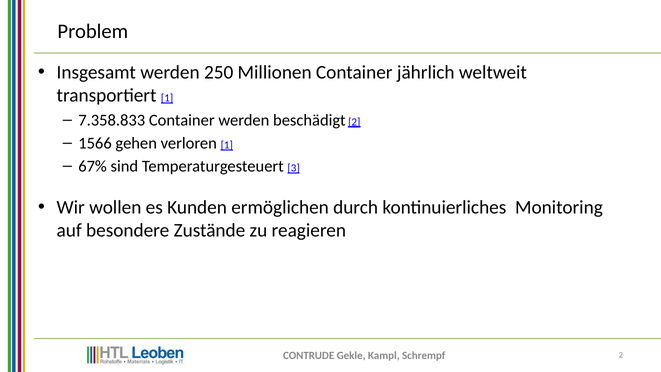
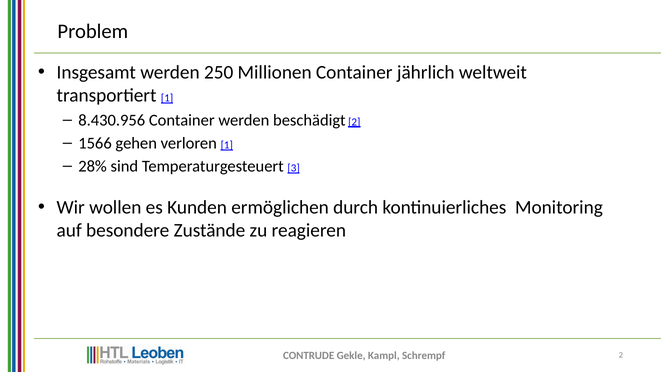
7.358.833: 7.358.833 -> 8.430.956
67%: 67% -> 28%
